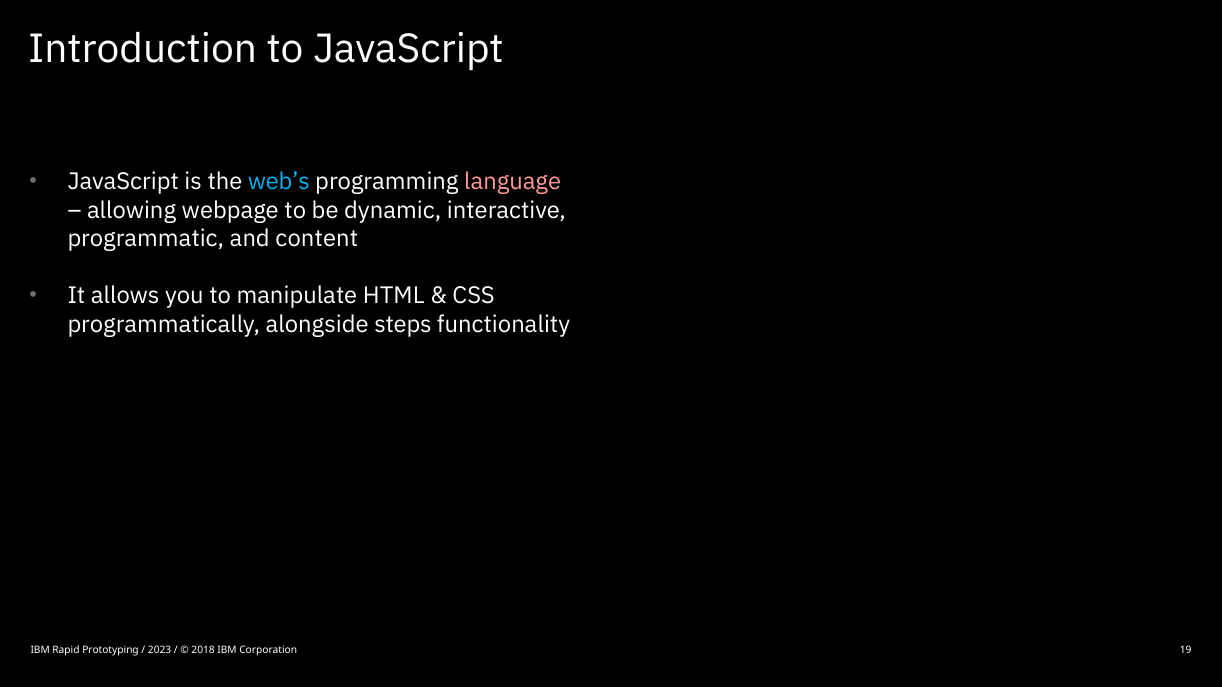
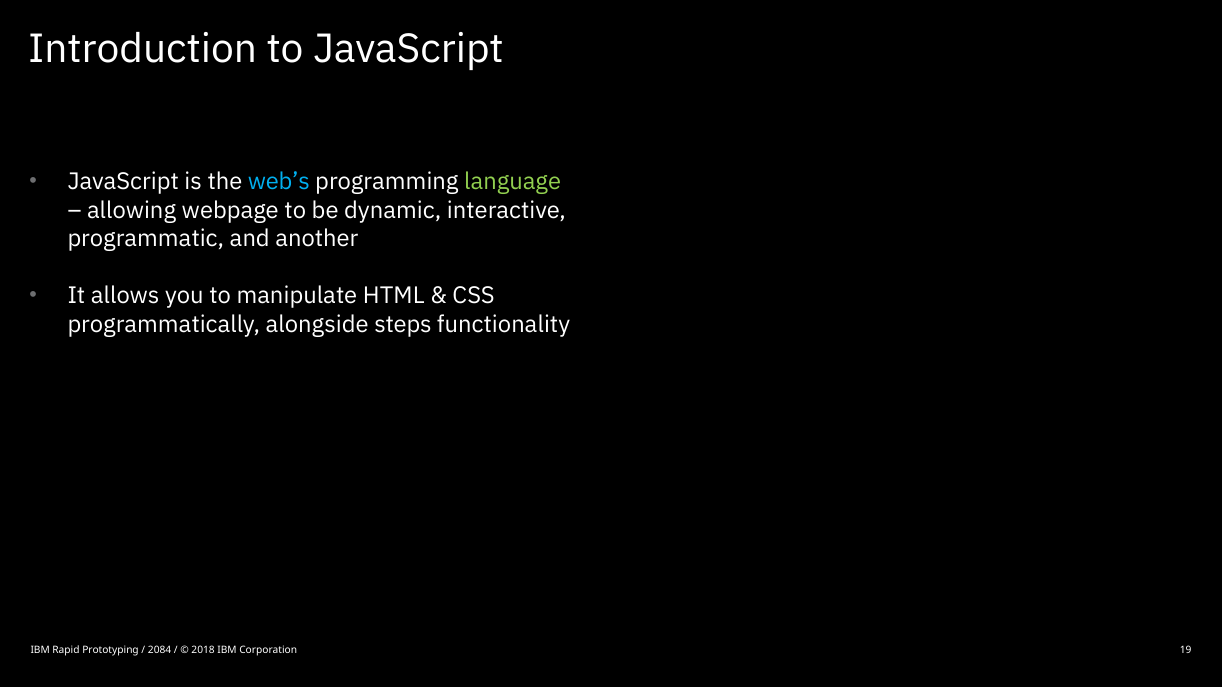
language colour: pink -> light green
content: content -> another
2023: 2023 -> 2084
